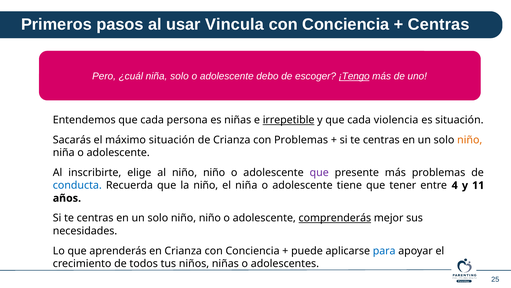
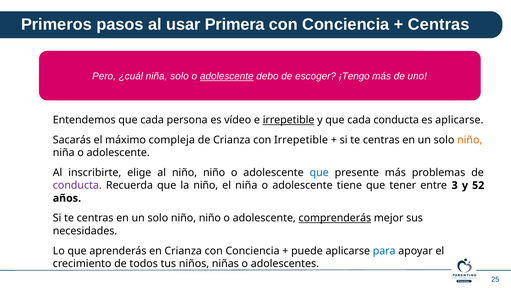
Vincula: Vincula -> Primera
adolescente at (227, 76) underline: none -> present
¡Tengo underline: present -> none
es niñas: niñas -> vídeo
cada violencia: violencia -> conducta
es situación: situación -> aplicarse
máximo situación: situación -> compleja
con Problemas: Problemas -> Irrepetible
que at (319, 172) colour: purple -> blue
conducta at (77, 185) colour: blue -> purple
4: 4 -> 3
11: 11 -> 52
